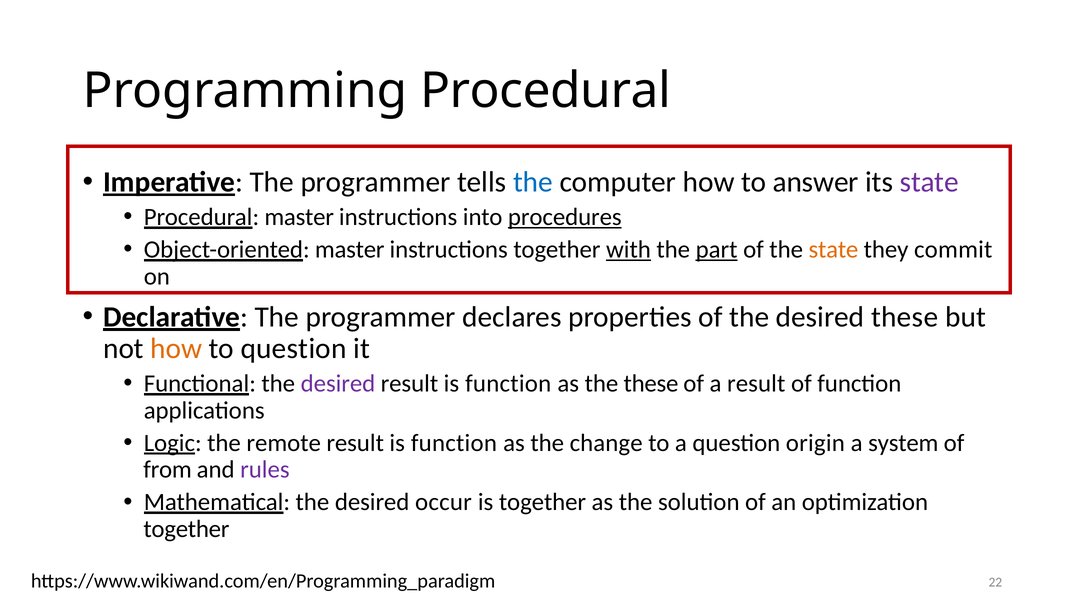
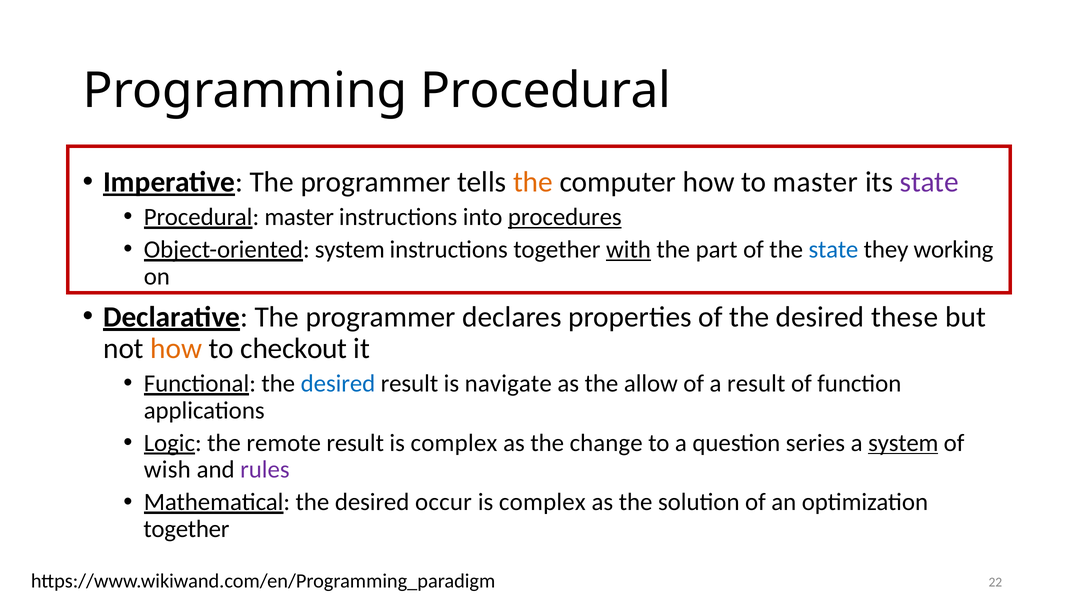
the at (533, 182) colour: blue -> orange
to answer: answer -> master
Object-oriented master: master -> system
part underline: present -> none
state at (833, 250) colour: orange -> blue
commit: commit -> working
to question: question -> checkout
desired at (338, 384) colour: purple -> blue
function at (508, 384): function -> navigate
the these: these -> allow
function at (454, 443): function -> complex
origin: origin -> series
system at (903, 443) underline: none -> present
from: from -> wish
together at (543, 502): together -> complex
